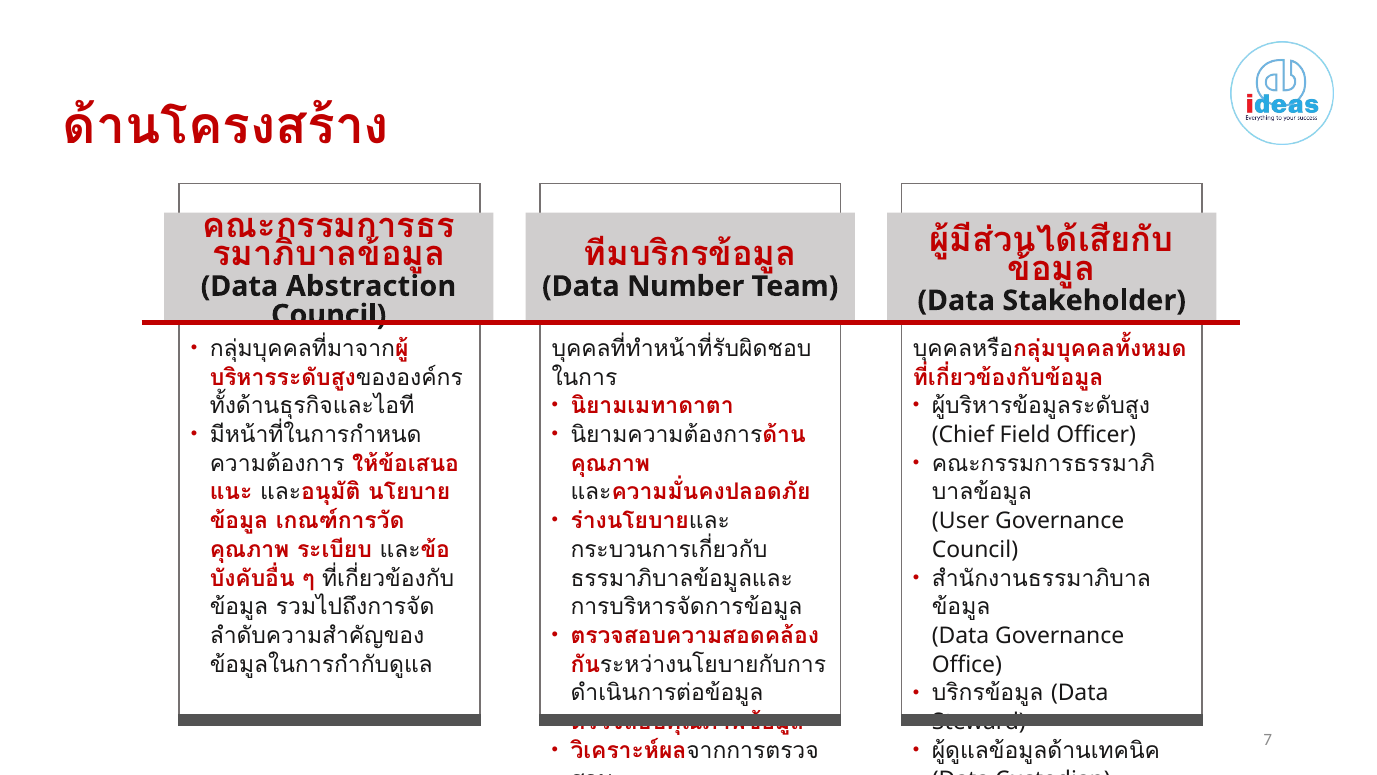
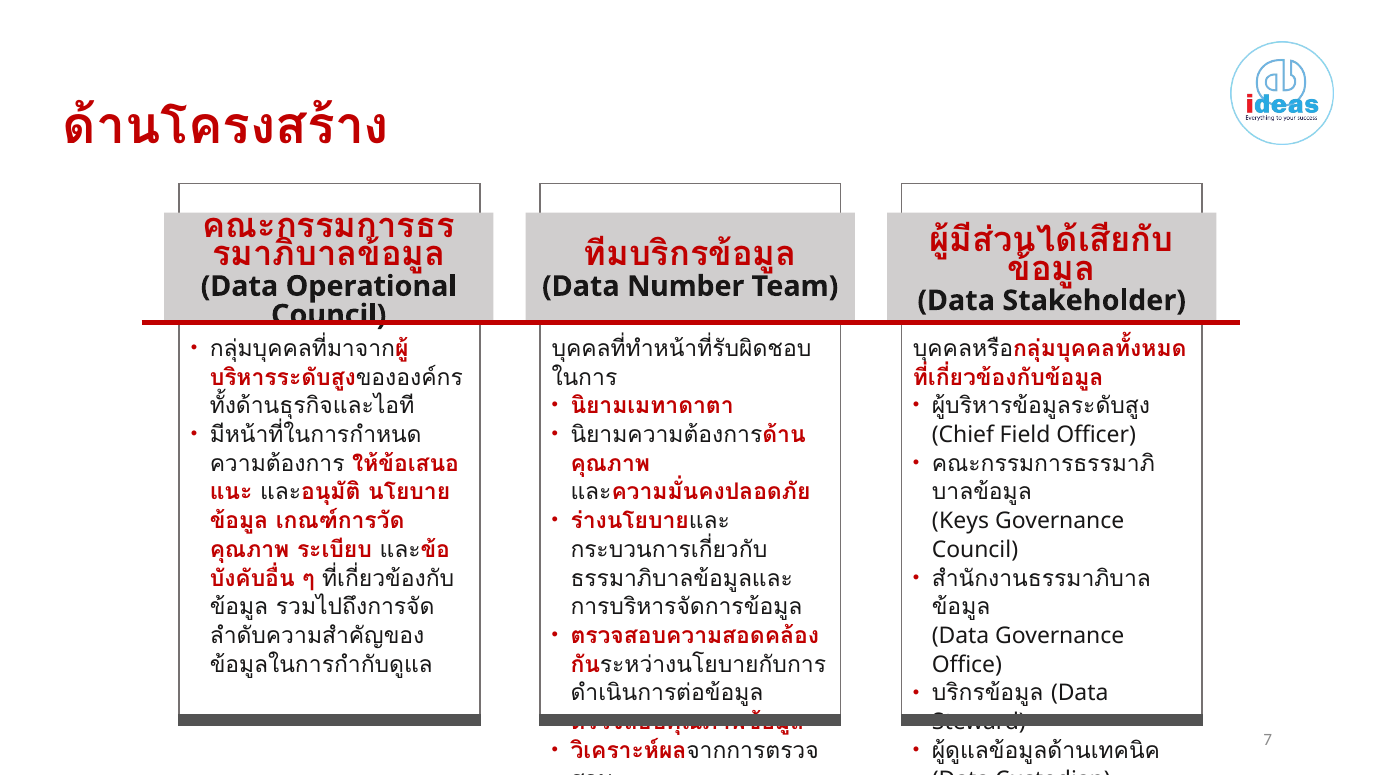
Abstraction: Abstraction -> Operational
User at (961, 521): User -> Keys
